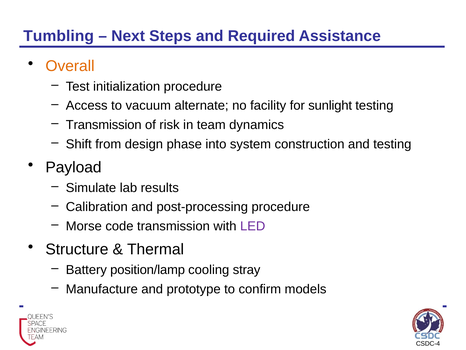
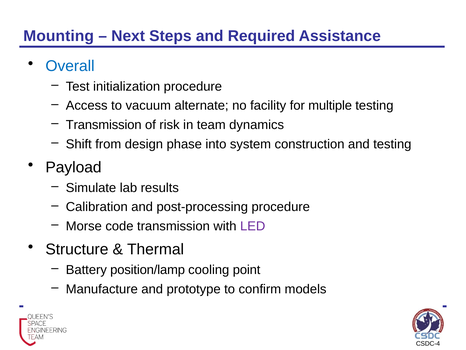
Tumbling: Tumbling -> Mounting
Overall colour: orange -> blue
sunlight: sunlight -> multiple
stray: stray -> point
